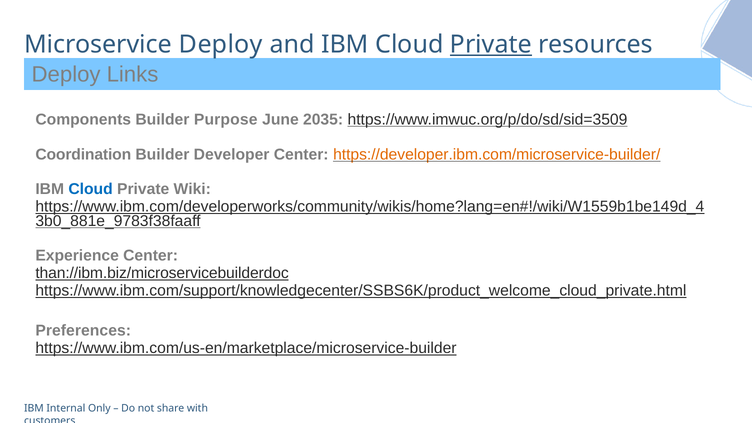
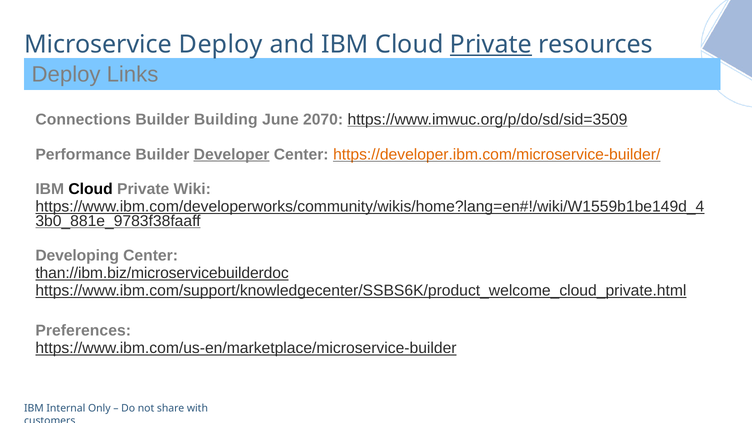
Components: Components -> Connections
Purpose: Purpose -> Building
2035: 2035 -> 2070
Coordination: Coordination -> Performance
Developer underline: none -> present
Cloud at (91, 189) colour: blue -> black
Experience: Experience -> Developing
